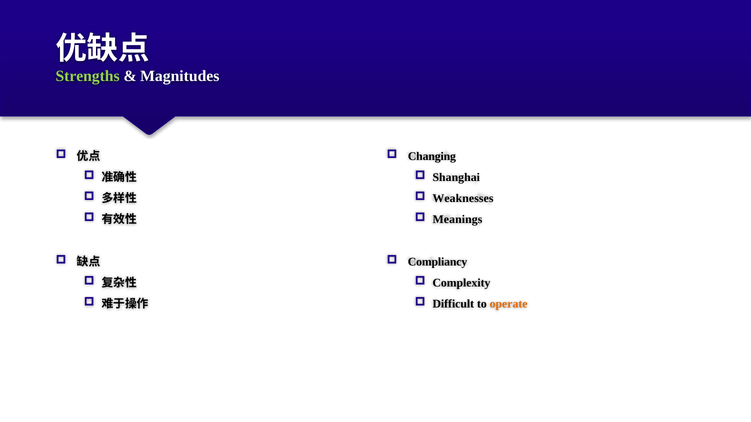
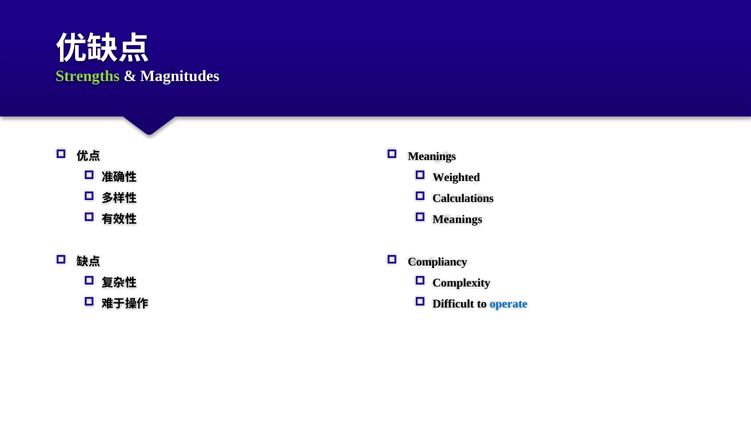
Changing at (432, 156): Changing -> Meanings
Shanghai: Shanghai -> Weighted
Weaknesses: Weaknesses -> Calculations
operate colour: orange -> blue
